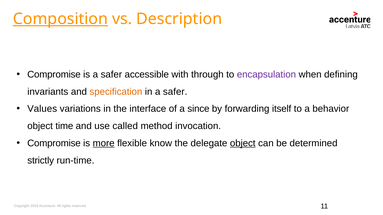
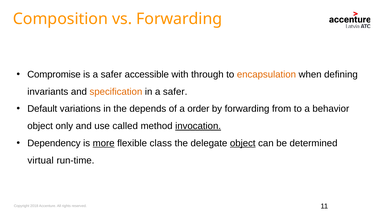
Composition underline: present -> none
vs Description: Description -> Forwarding
encapsulation colour: purple -> orange
Values: Values -> Default
interface: interface -> depends
since: since -> order
itself: itself -> from
time: time -> only
invocation underline: none -> present
Compromise at (54, 143): Compromise -> Dependency
know: know -> class
strictly: strictly -> virtual
